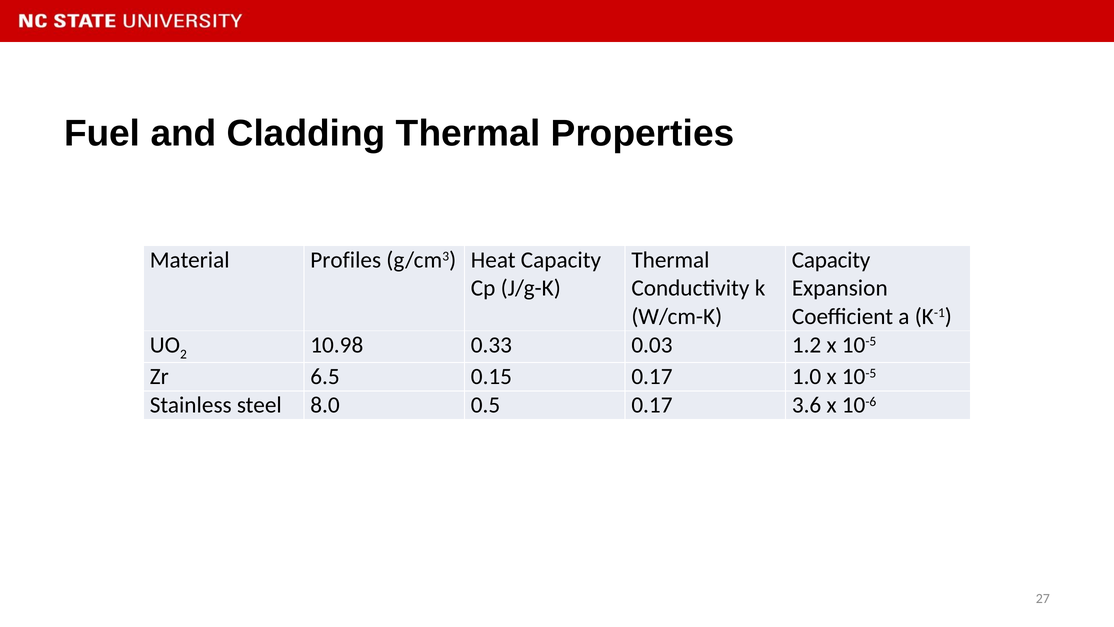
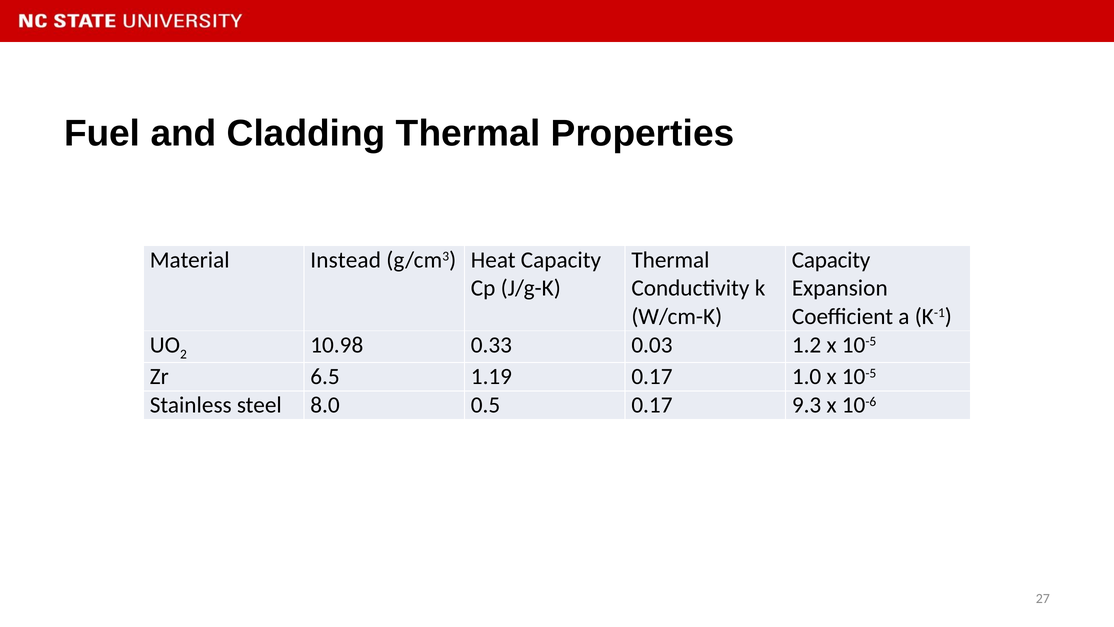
Profiles: Profiles -> Instead
0.15: 0.15 -> 1.19
3.6: 3.6 -> 9.3
